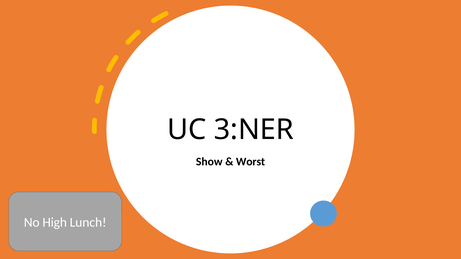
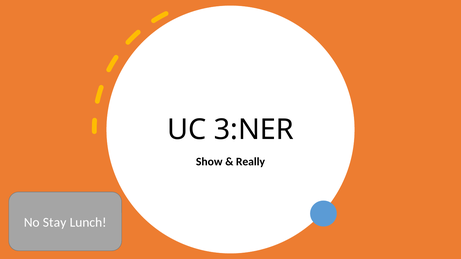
Worst: Worst -> Really
High: High -> Stay
